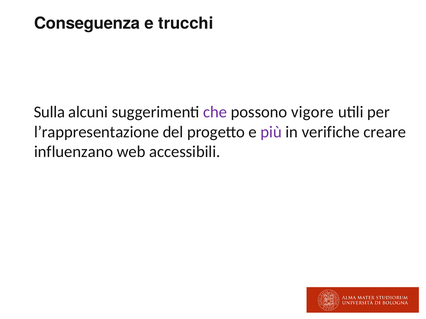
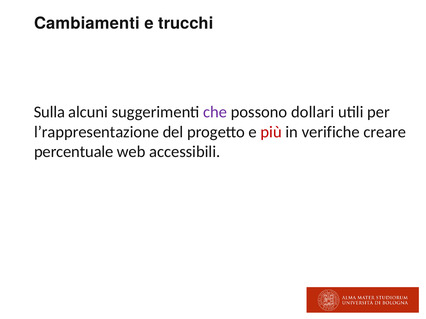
Conseguenza: Conseguenza -> Cambiamenti
vigore: vigore -> dollari
più colour: purple -> red
influenzano: influenzano -> percentuale
